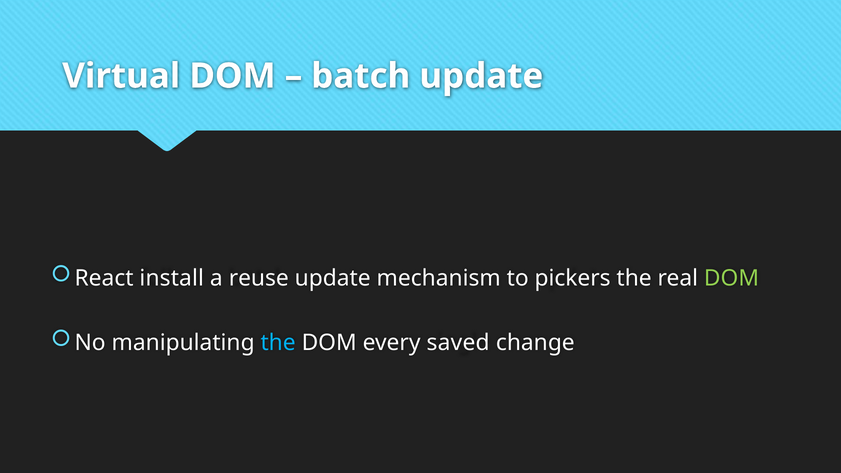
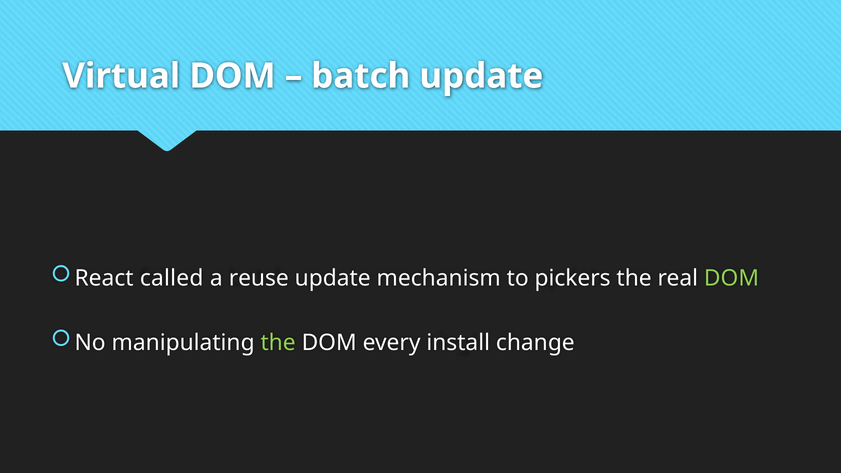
install: install -> called
the at (278, 343) colour: light blue -> light green
saved: saved -> install
